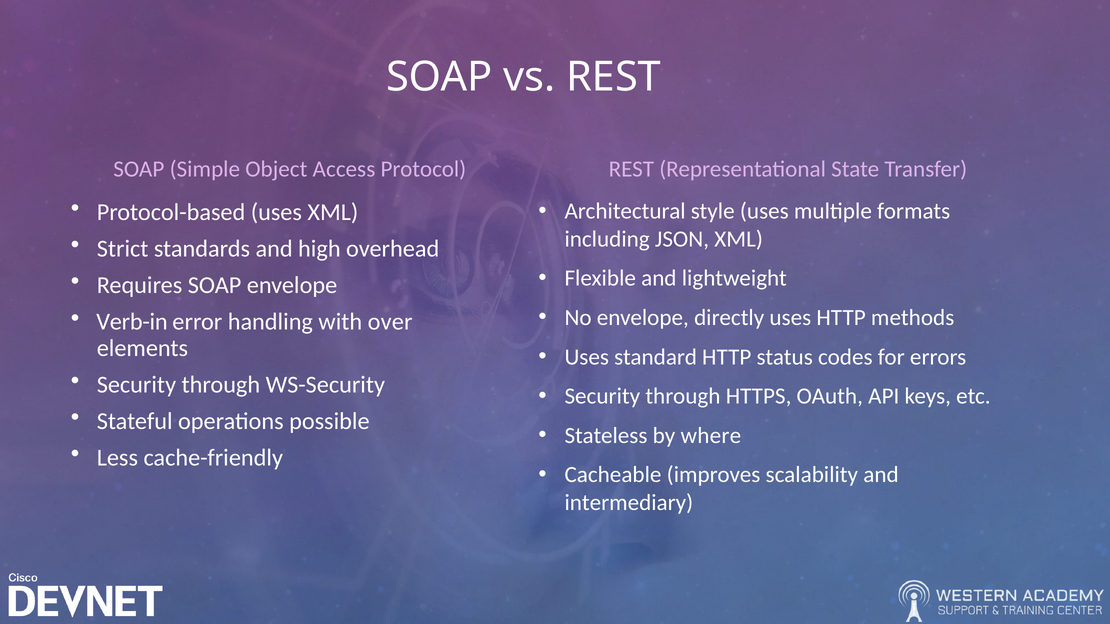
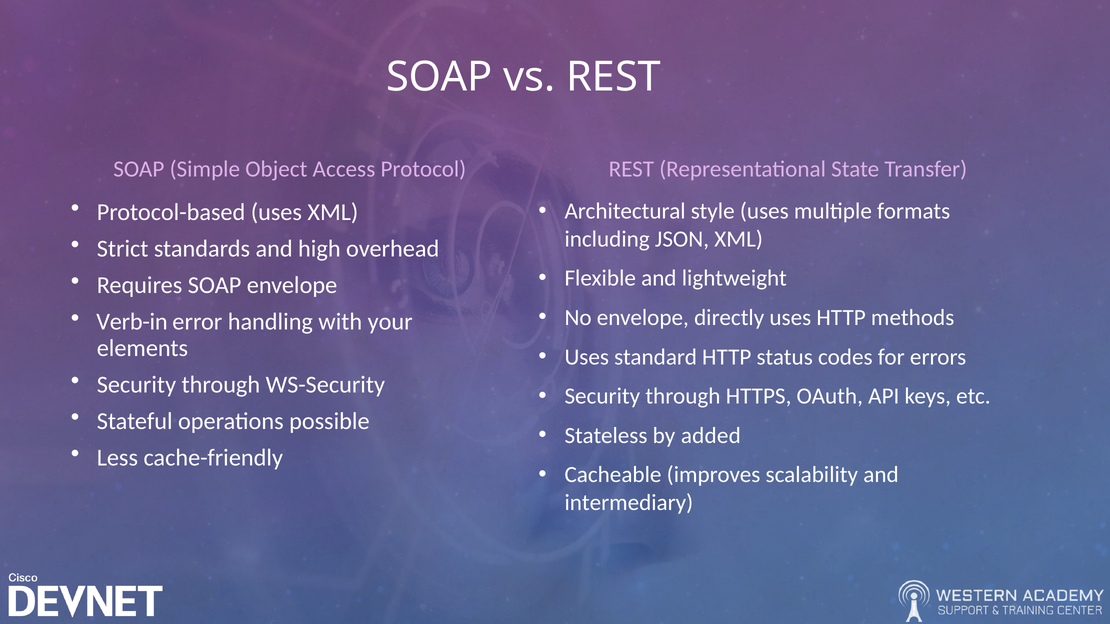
over: over -> your
where: where -> added
